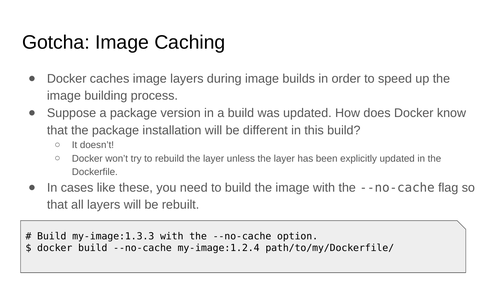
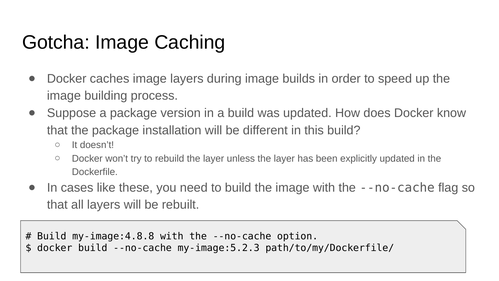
my-image:1.3.3: my-image:1.3.3 -> my-image:4.8.8
my-image:1.2.4: my-image:1.2.4 -> my-image:5.2.3
